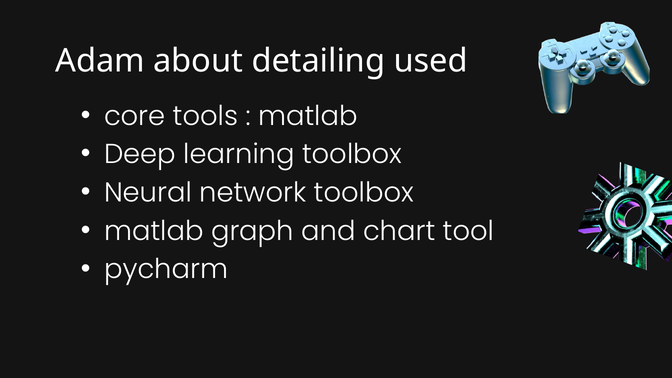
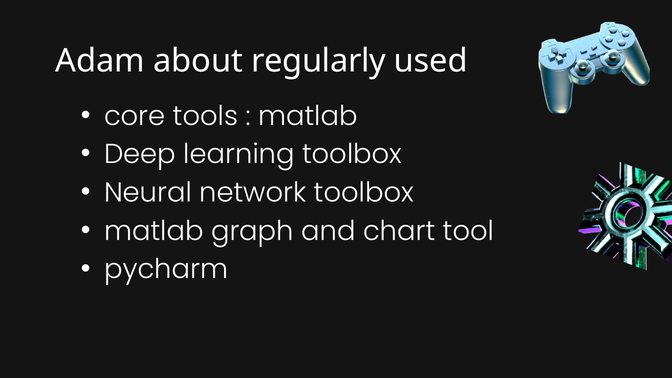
detailing: detailing -> regularly
